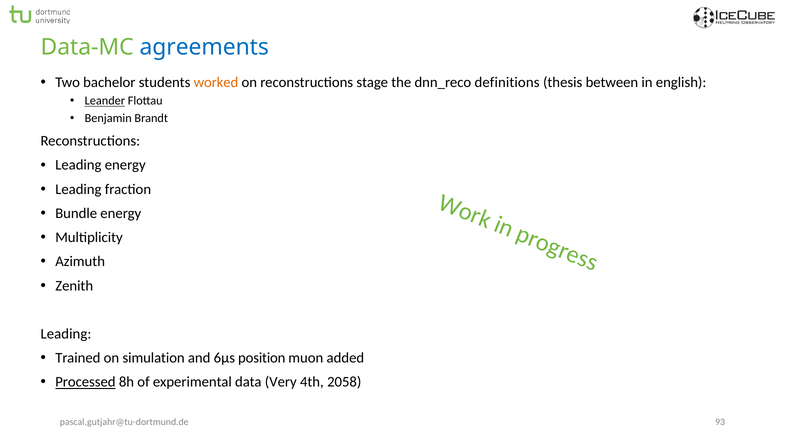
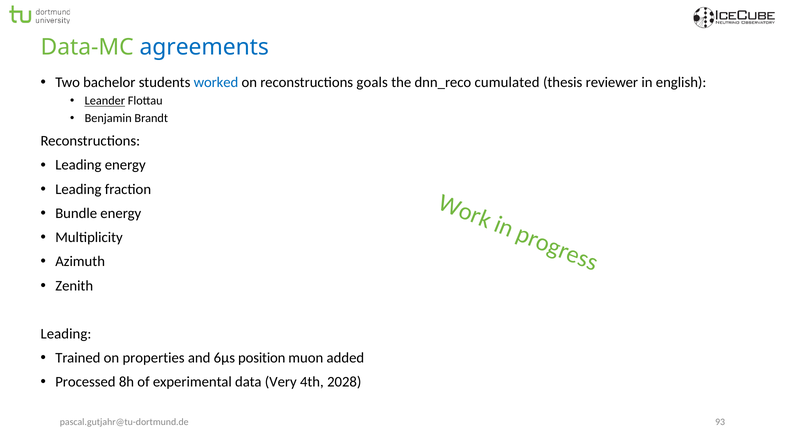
worked colour: orange -> blue
stage: stage -> goals
definitions: definitions -> cumulated
between: between -> reviewer
simulation: simulation -> properties
Processed underline: present -> none
2058: 2058 -> 2028
